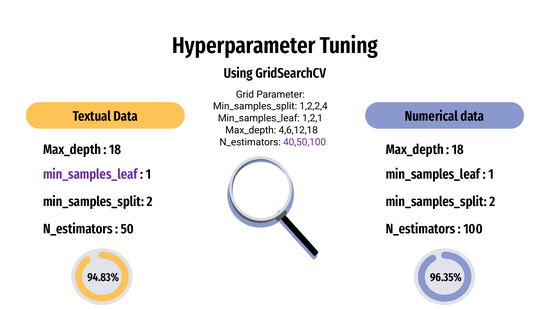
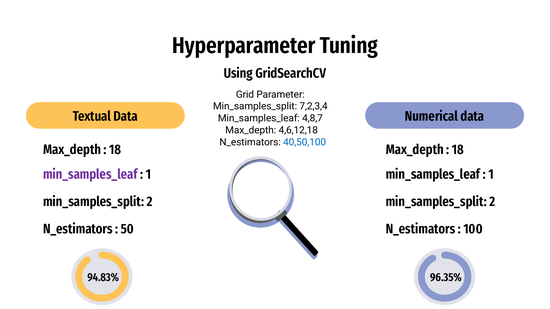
1,2,2,4: 1,2,2,4 -> 7,2,3,4
1,2,1: 1,2,1 -> 4,8,7
40,50,100 colour: purple -> blue
